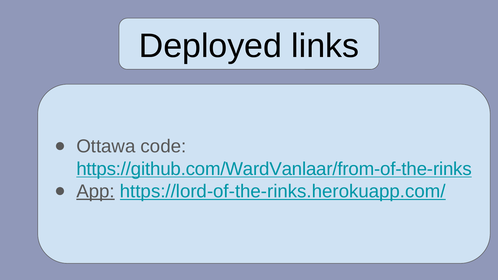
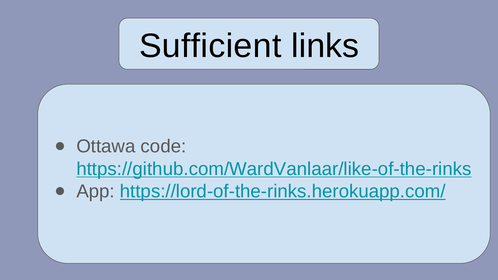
Deployed: Deployed -> Sufficient
https://github.com/WardVanlaar/from-of-the-rinks: https://github.com/WardVanlaar/from-of-the-rinks -> https://github.com/WardVanlaar/like-of-the-rinks
App underline: present -> none
